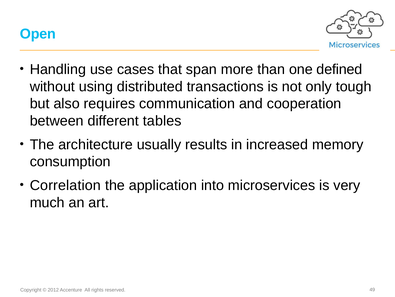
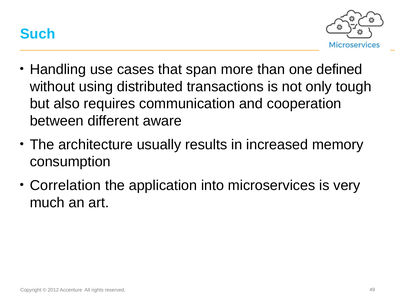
Open: Open -> Such
tables: tables -> aware
